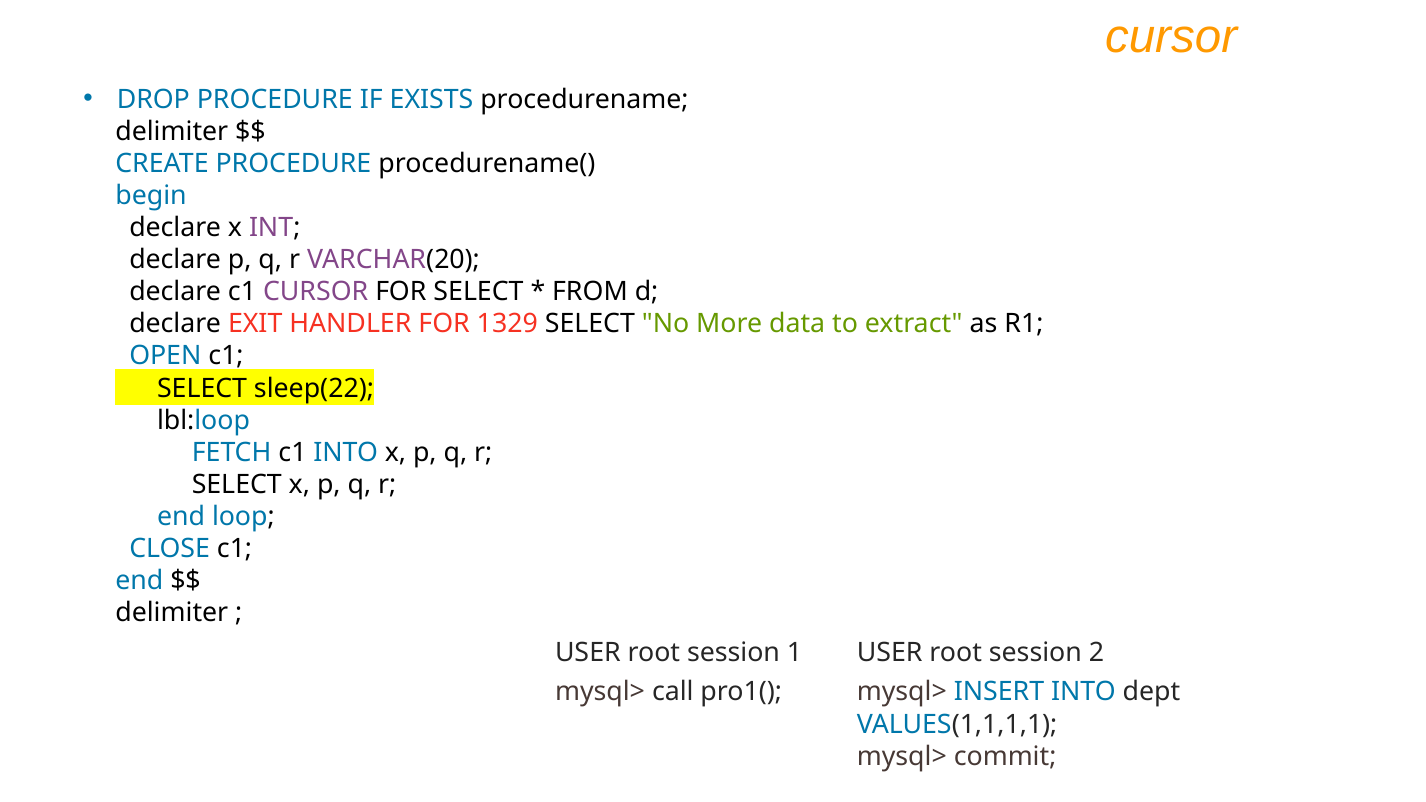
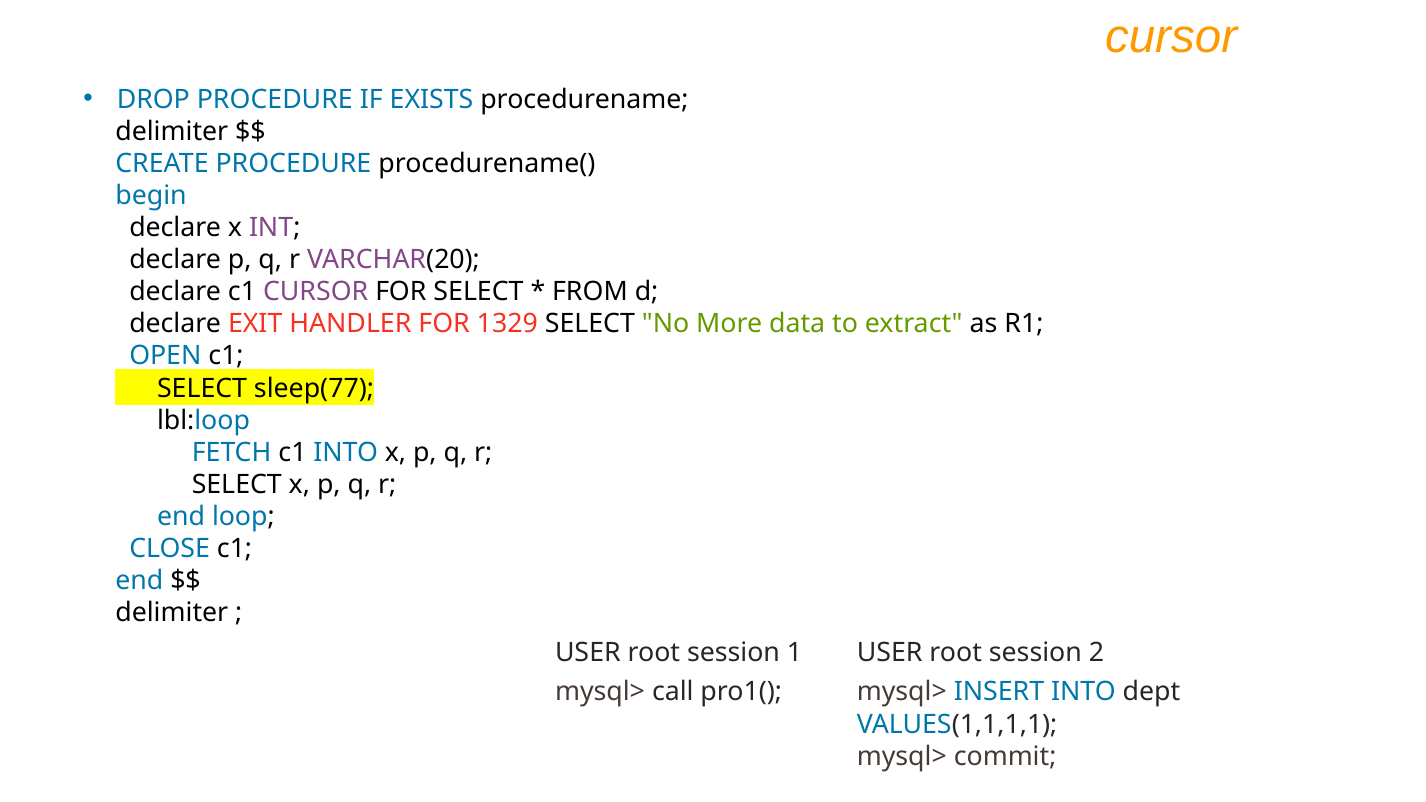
sleep(22: sleep(22 -> sleep(77
